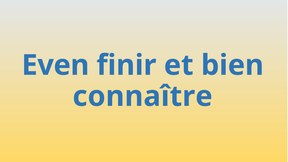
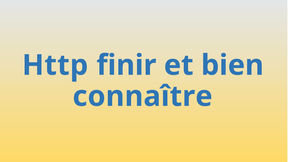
Even: Even -> Http
